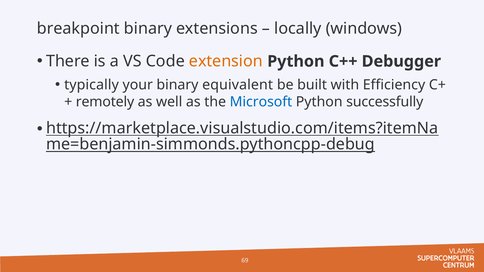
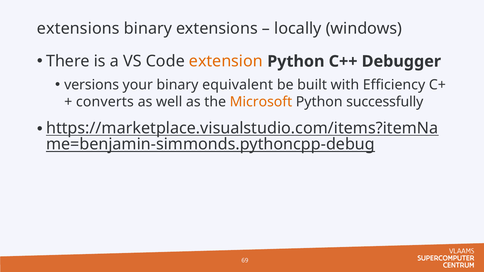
breakpoint at (78, 29): breakpoint -> extensions
typically: typically -> versions
remotely: remotely -> converts
Microsoft colour: blue -> orange
